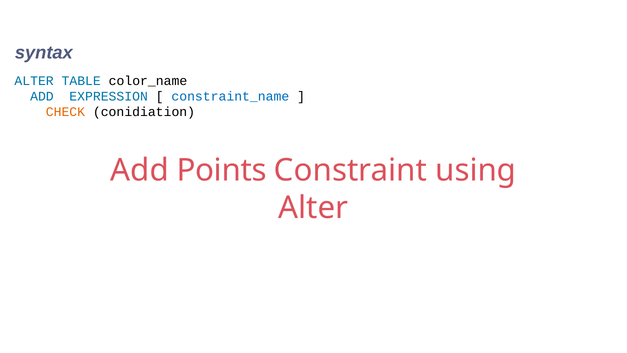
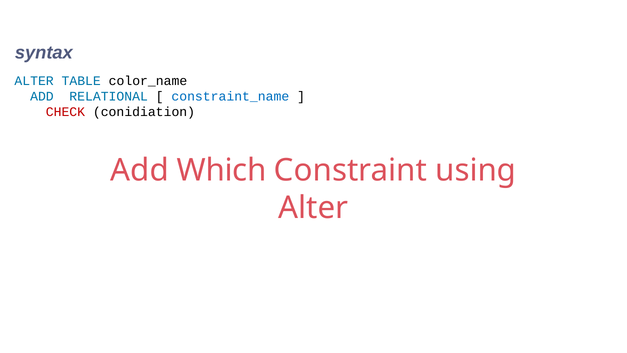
EXPRESSION: EXPRESSION -> RELATIONAL
CHECK colour: orange -> red
Points: Points -> Which
